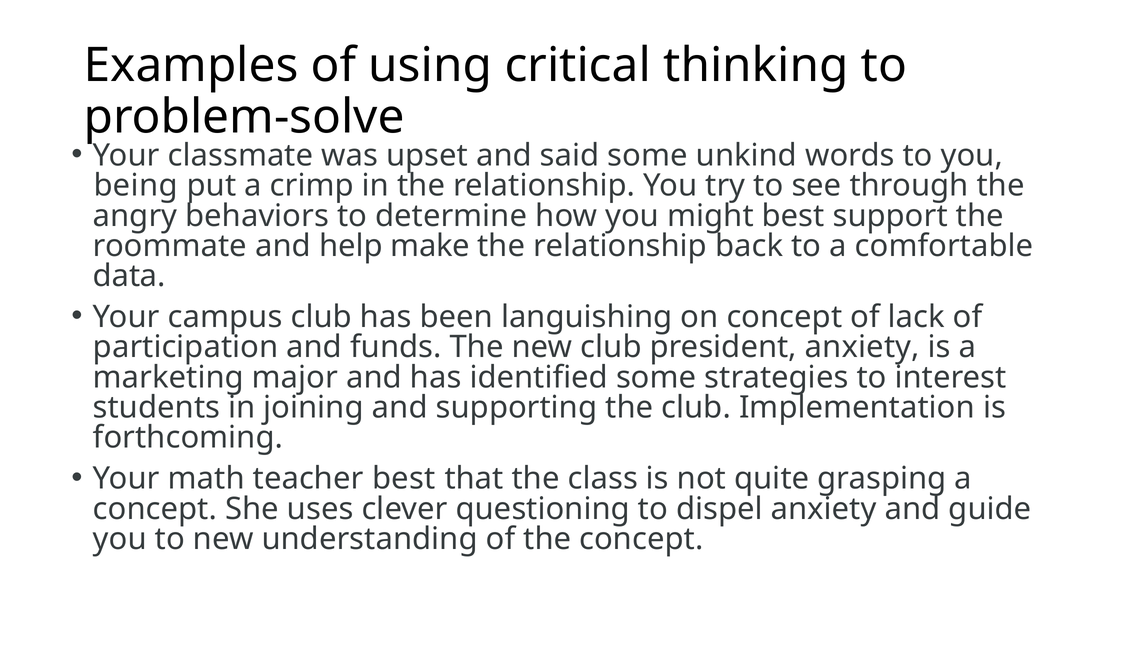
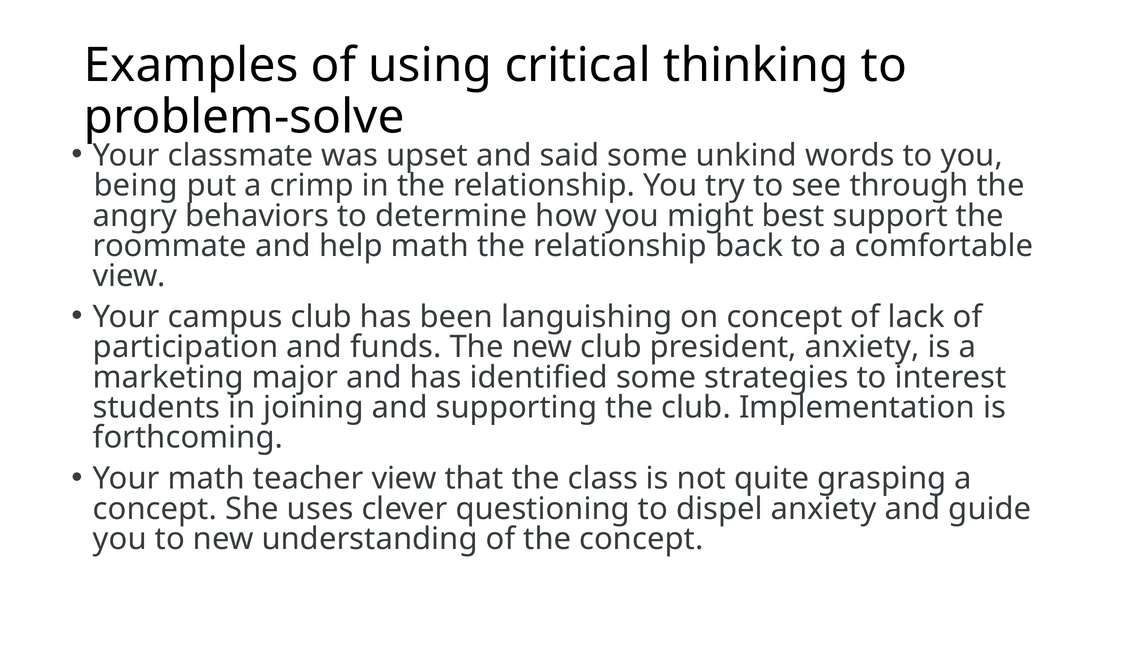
help make: make -> math
data at (129, 276): data -> view
teacher best: best -> view
